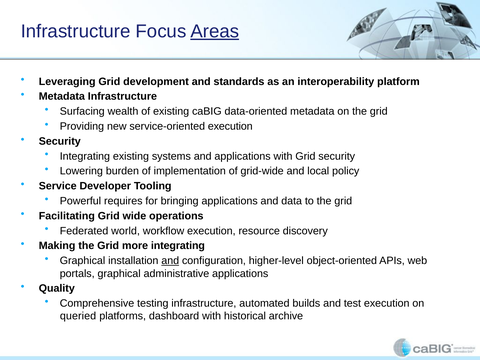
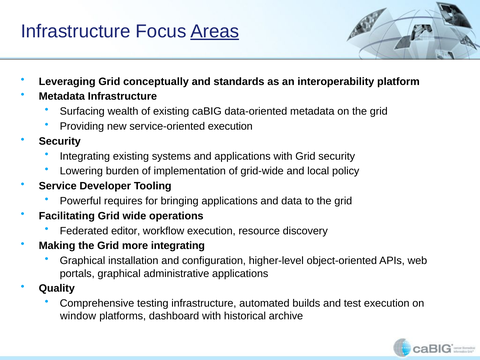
development: development -> conceptually
world: world -> editor
and at (170, 261) underline: present -> none
queried: queried -> window
